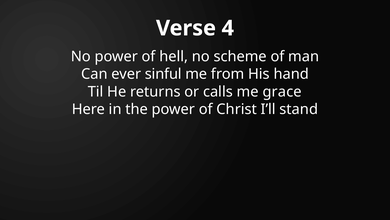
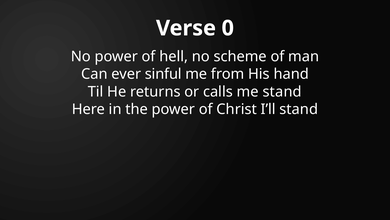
4: 4 -> 0
me grace: grace -> stand
